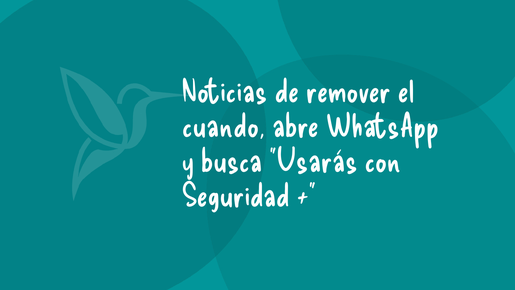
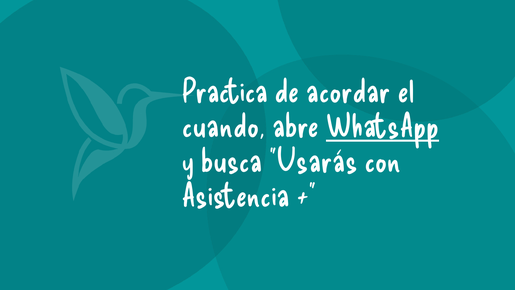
Noticias: Noticias -> Practica
remover: remover -> acordar
WhatsApp underline: none -> present
Seguridad: Seguridad -> Asistencia
